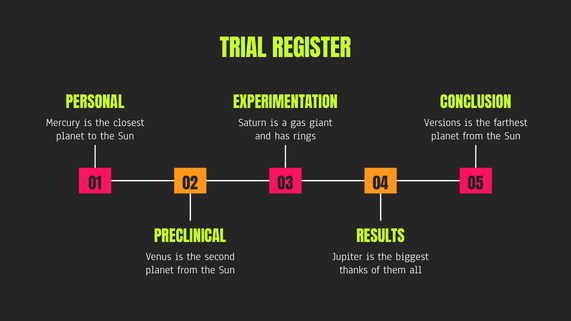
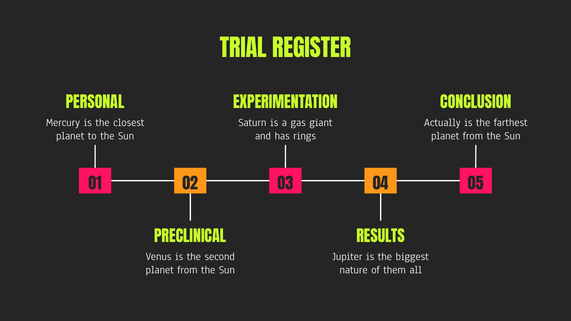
Versions: Versions -> Actually
thanks: thanks -> nature
